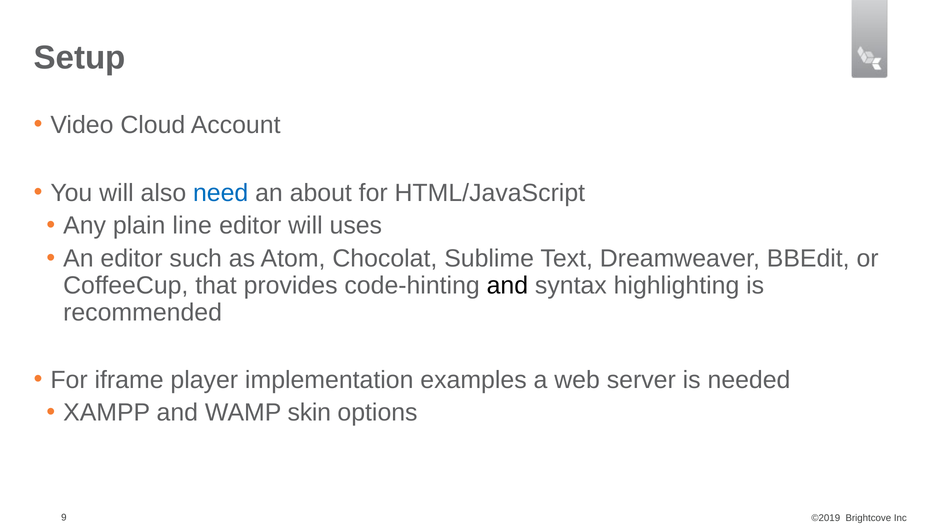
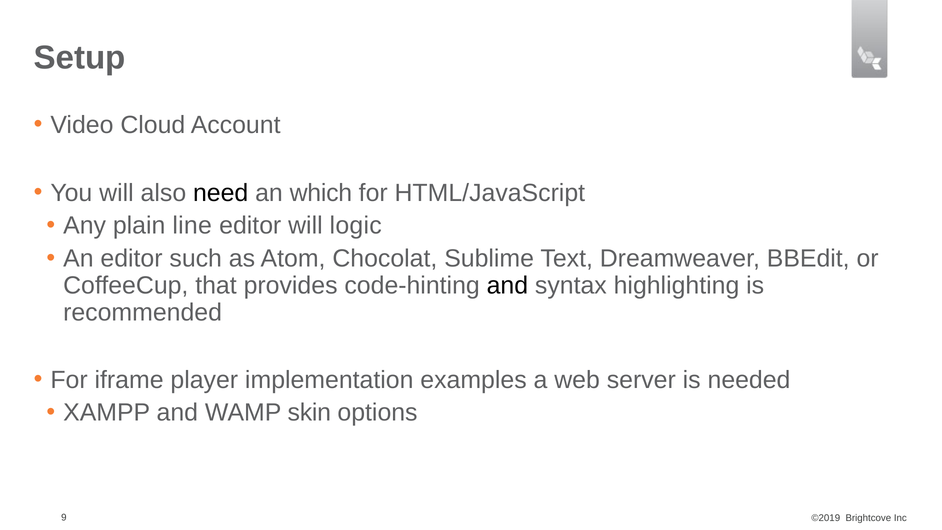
need colour: blue -> black
about: about -> which
uses: uses -> logic
